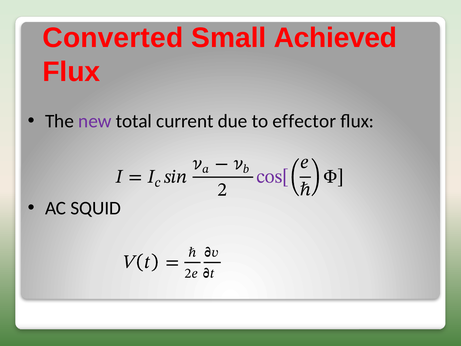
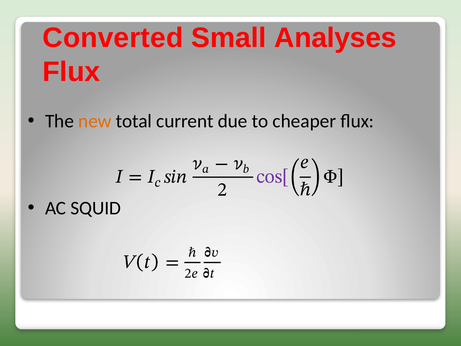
Achieved: Achieved -> Analyses
new colour: purple -> orange
effector: effector -> cheaper
